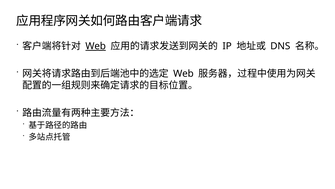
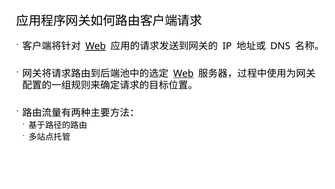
Web at (183, 73) underline: none -> present
